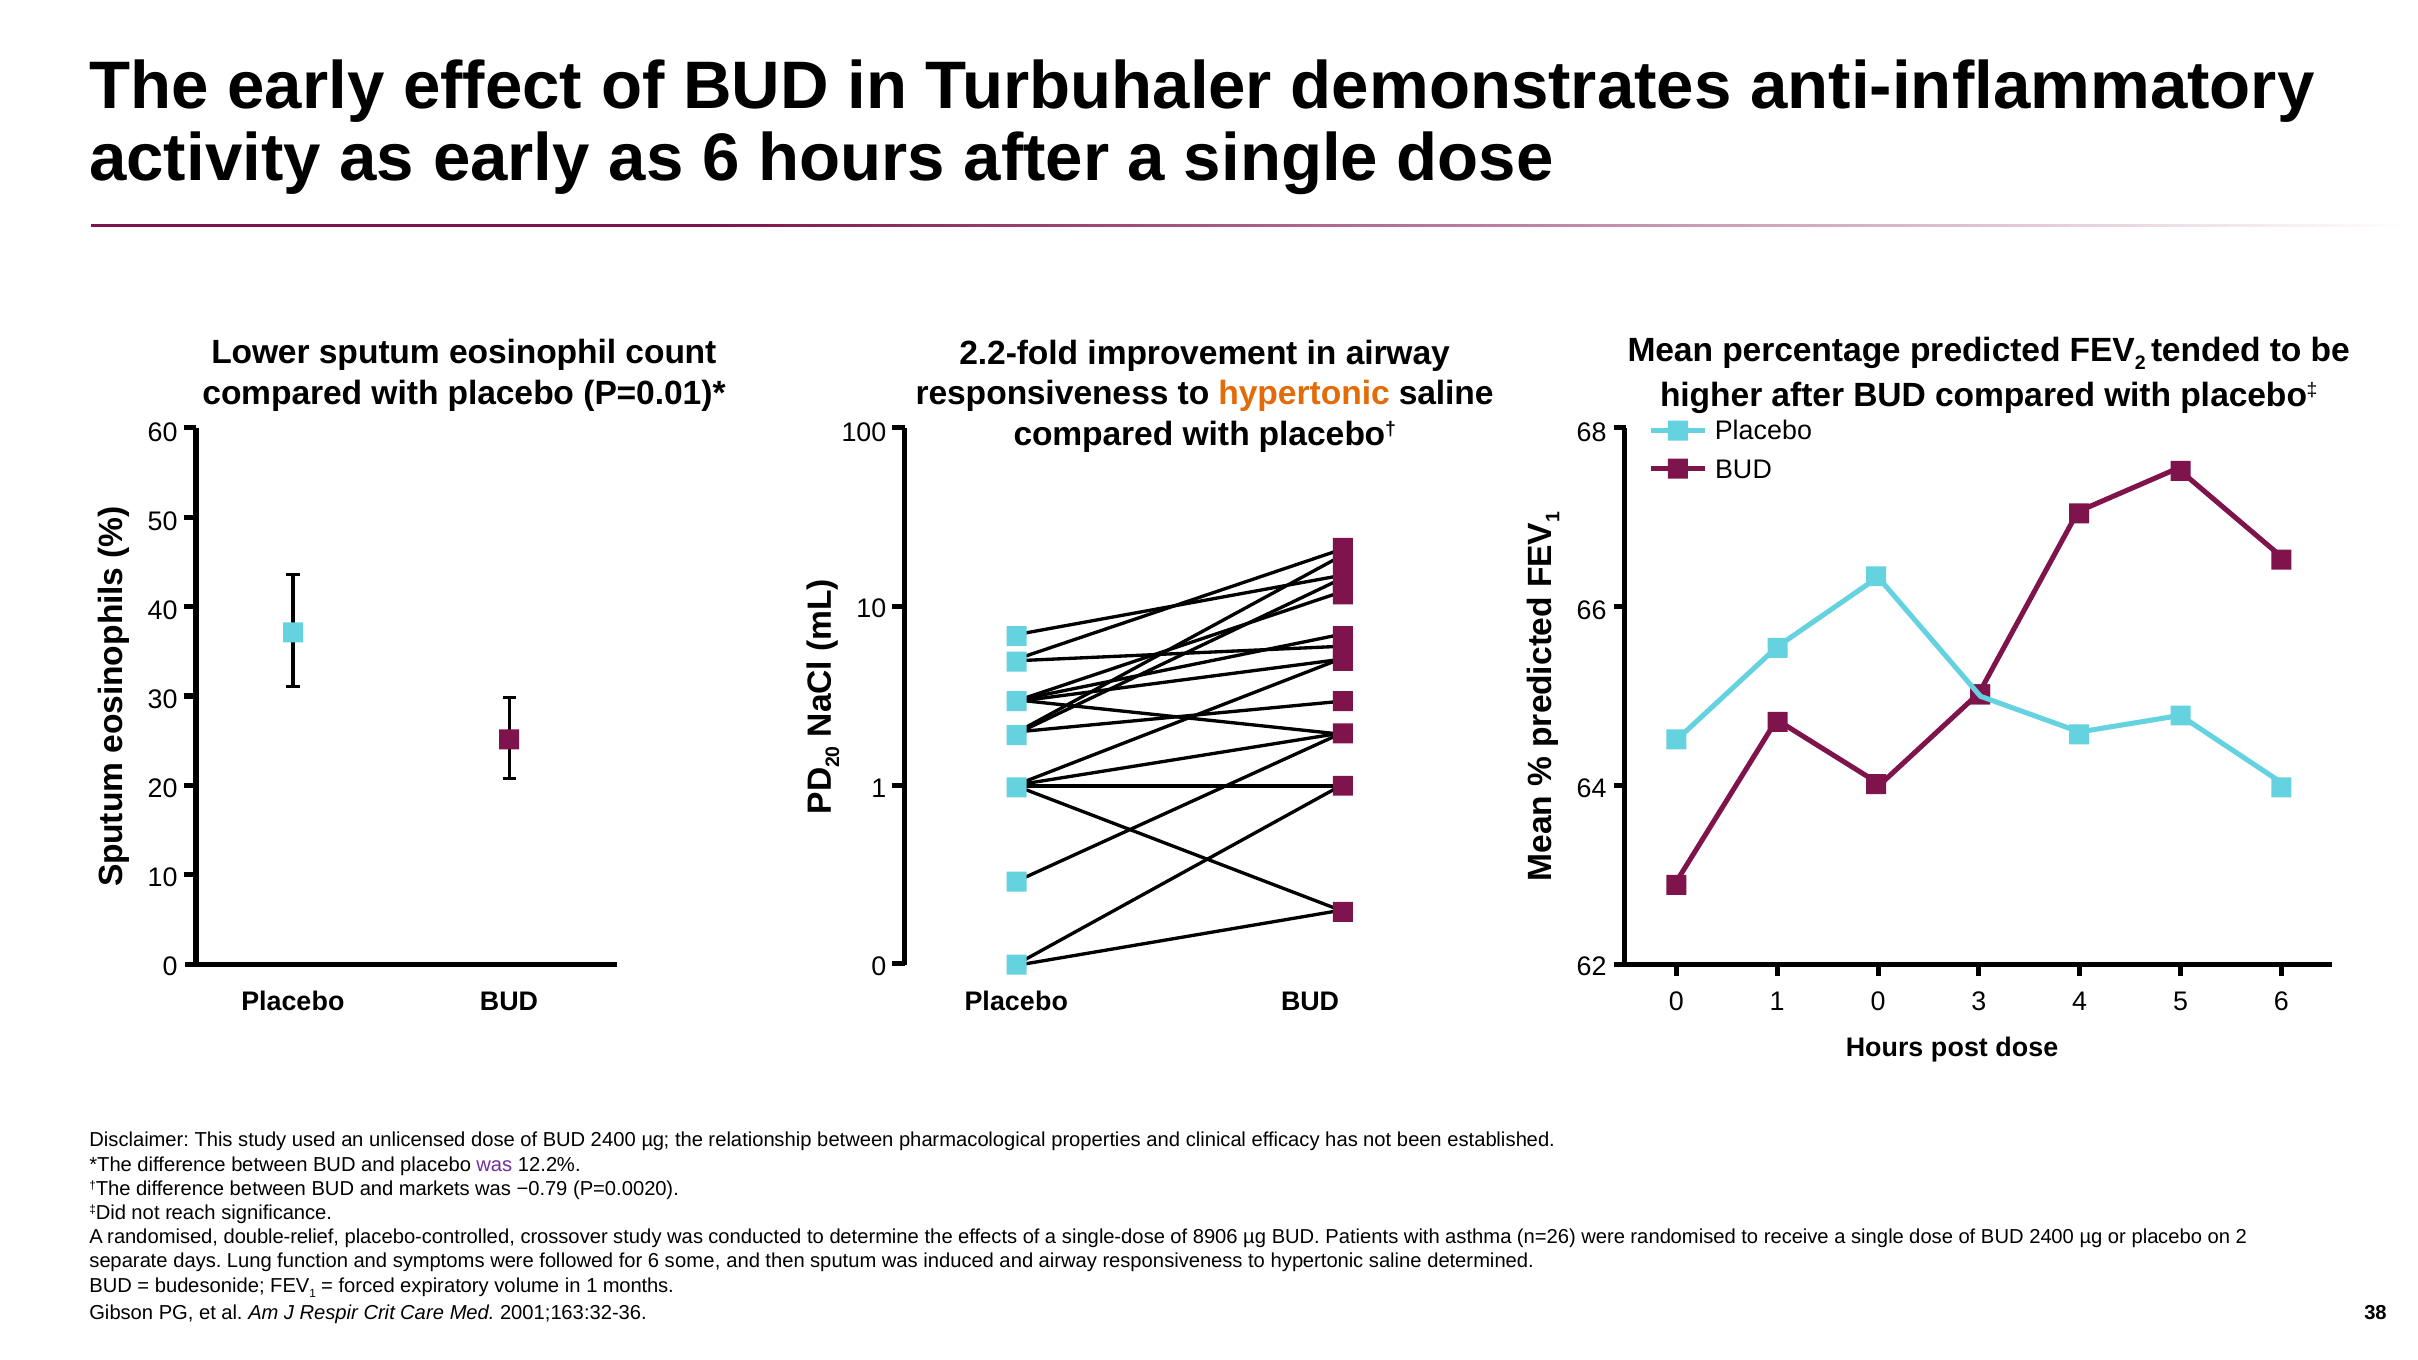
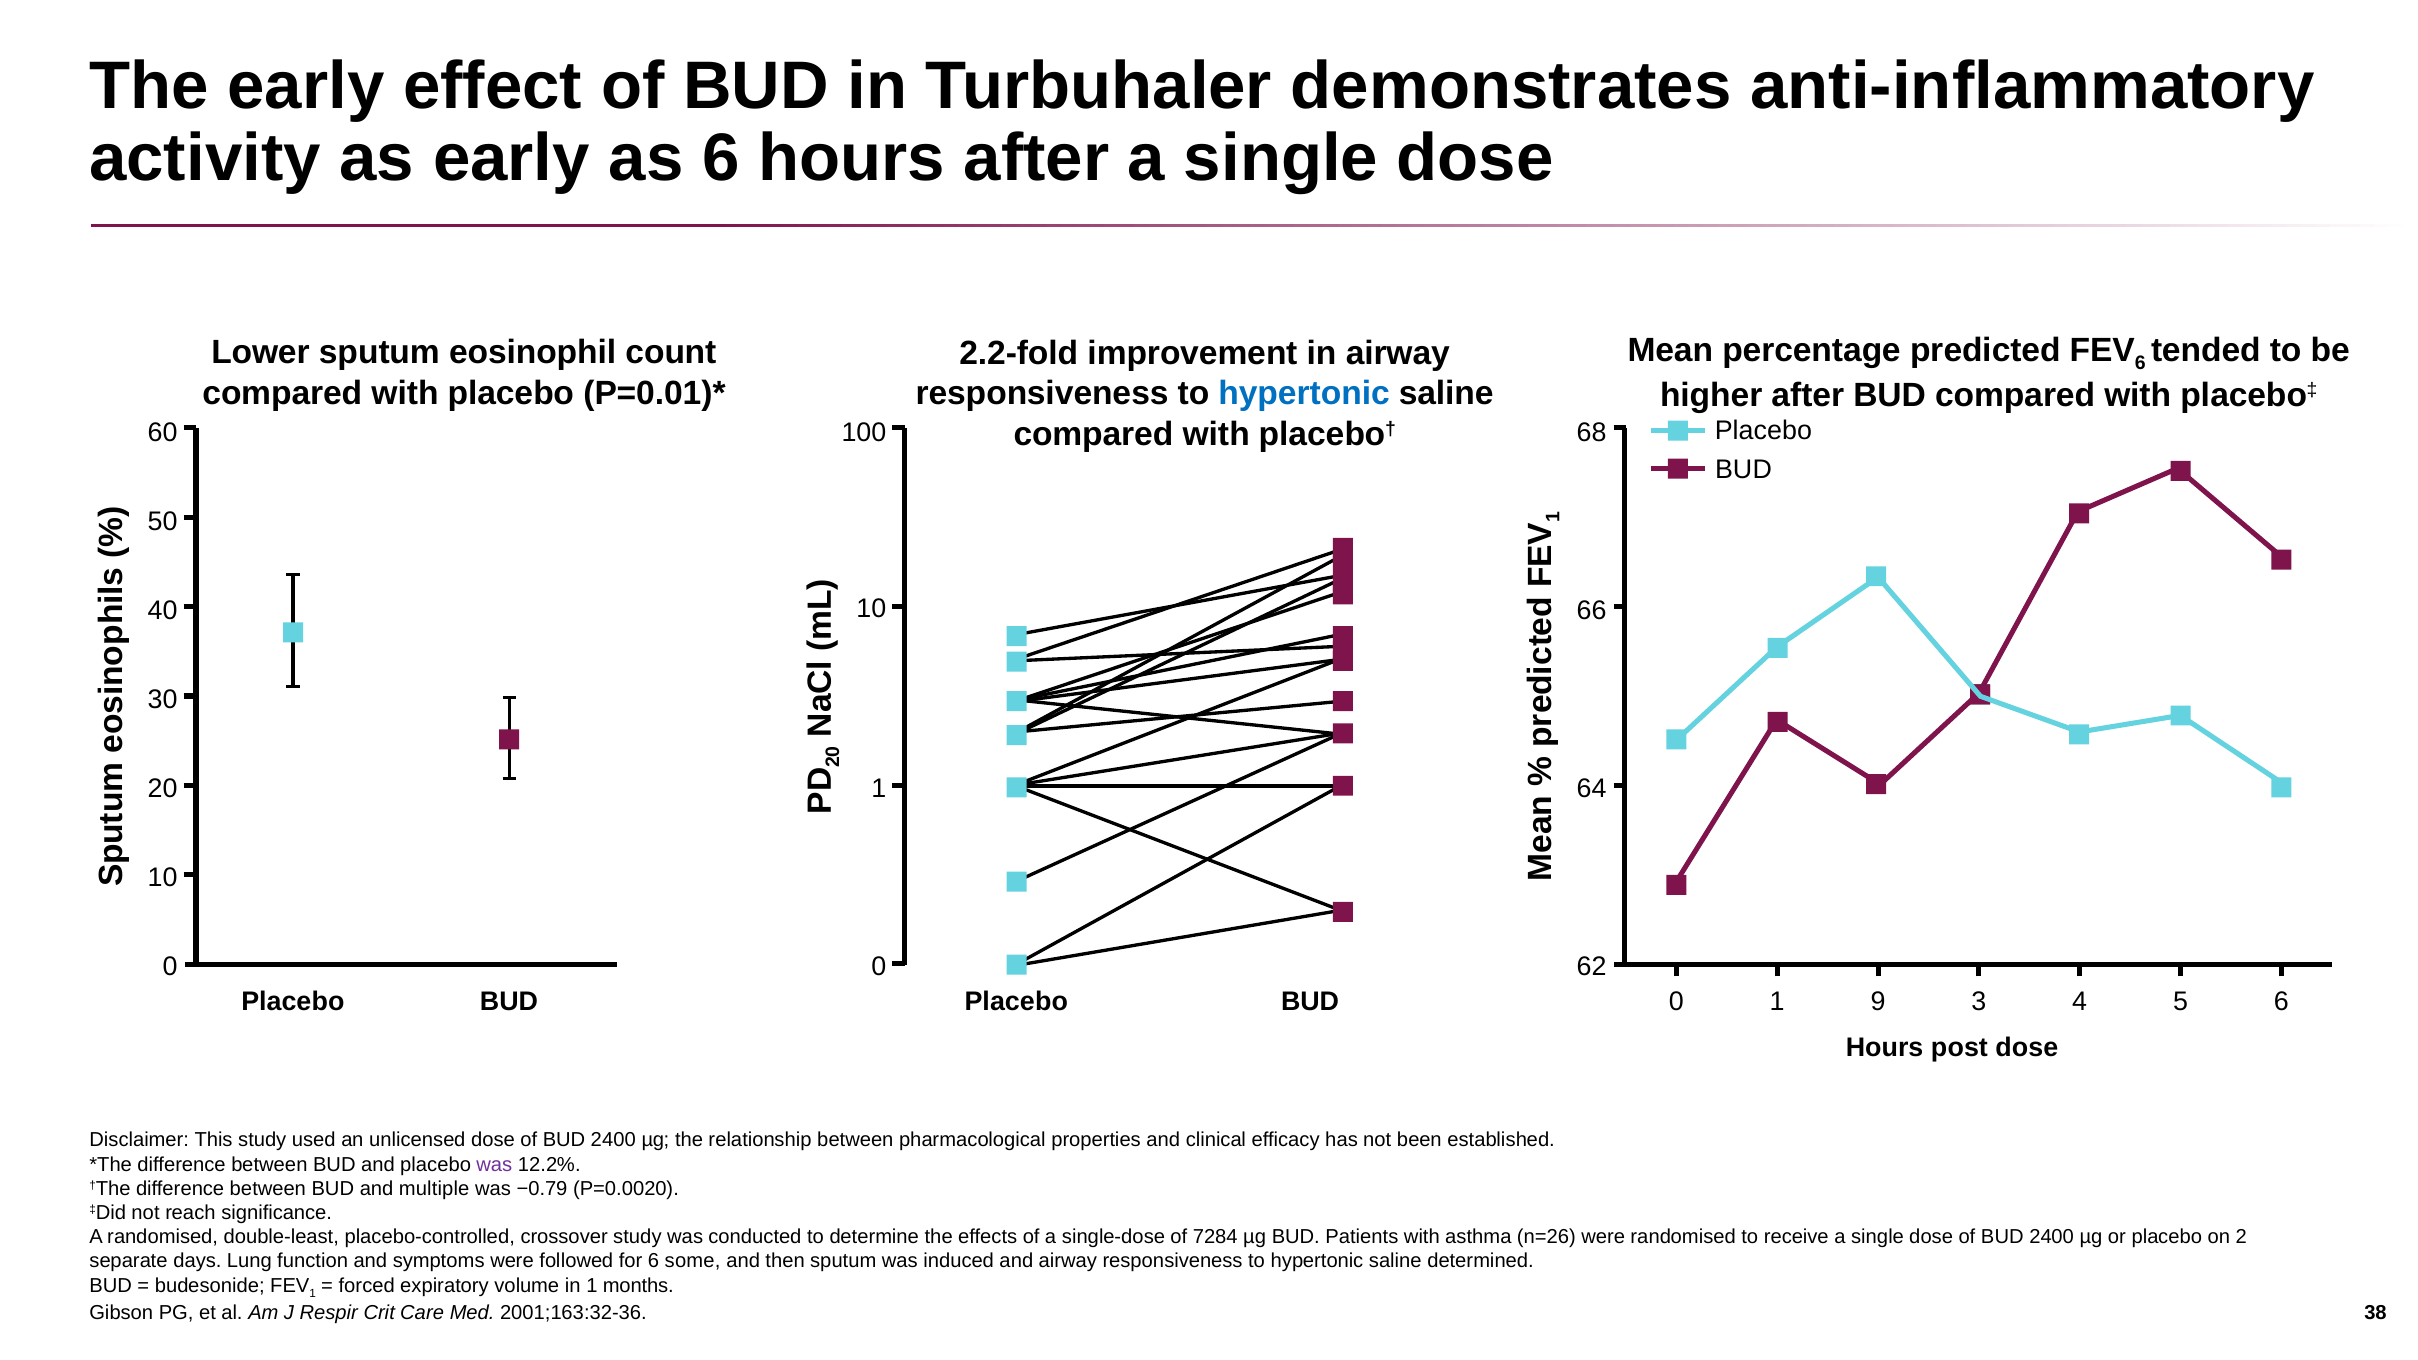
2 at (2140, 363): 2 -> 6
hypertonic at (1304, 394) colour: orange -> blue
0 at (1878, 1002): 0 -> 9
markets: markets -> multiple
double-relief: double-relief -> double-least
8906: 8906 -> 7284
